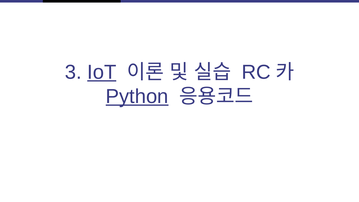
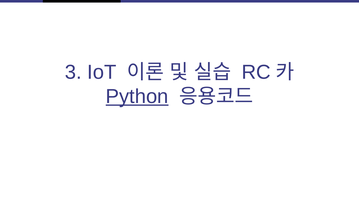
IoT underline: present -> none
